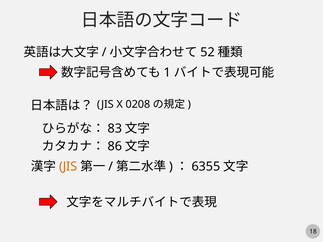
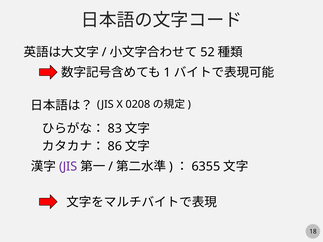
JIS at (68, 167) colour: orange -> purple
